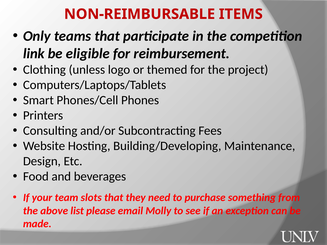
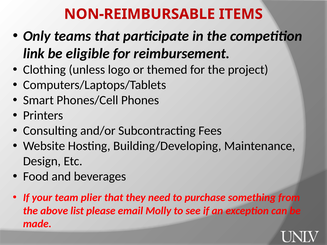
slots: slots -> plier
